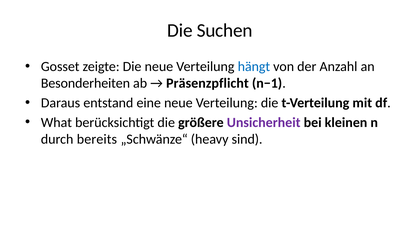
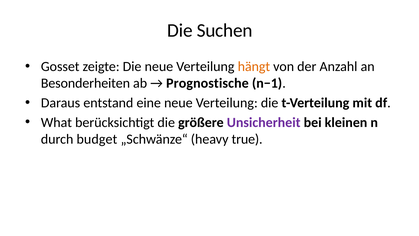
hängt colour: blue -> orange
Präsenzpflicht: Präsenzpflicht -> Prognostische
bereits: bereits -> budget
sind: sind -> true
